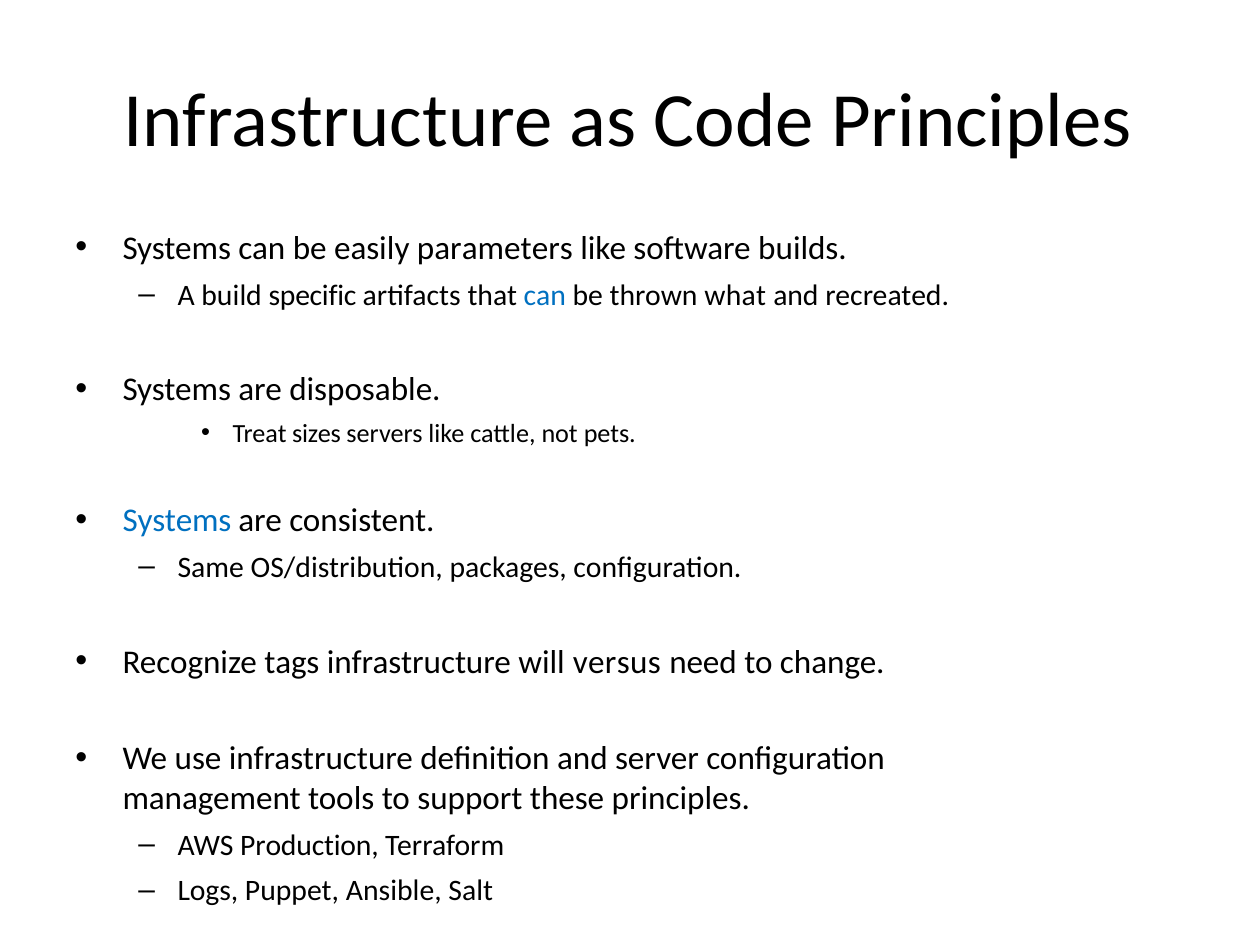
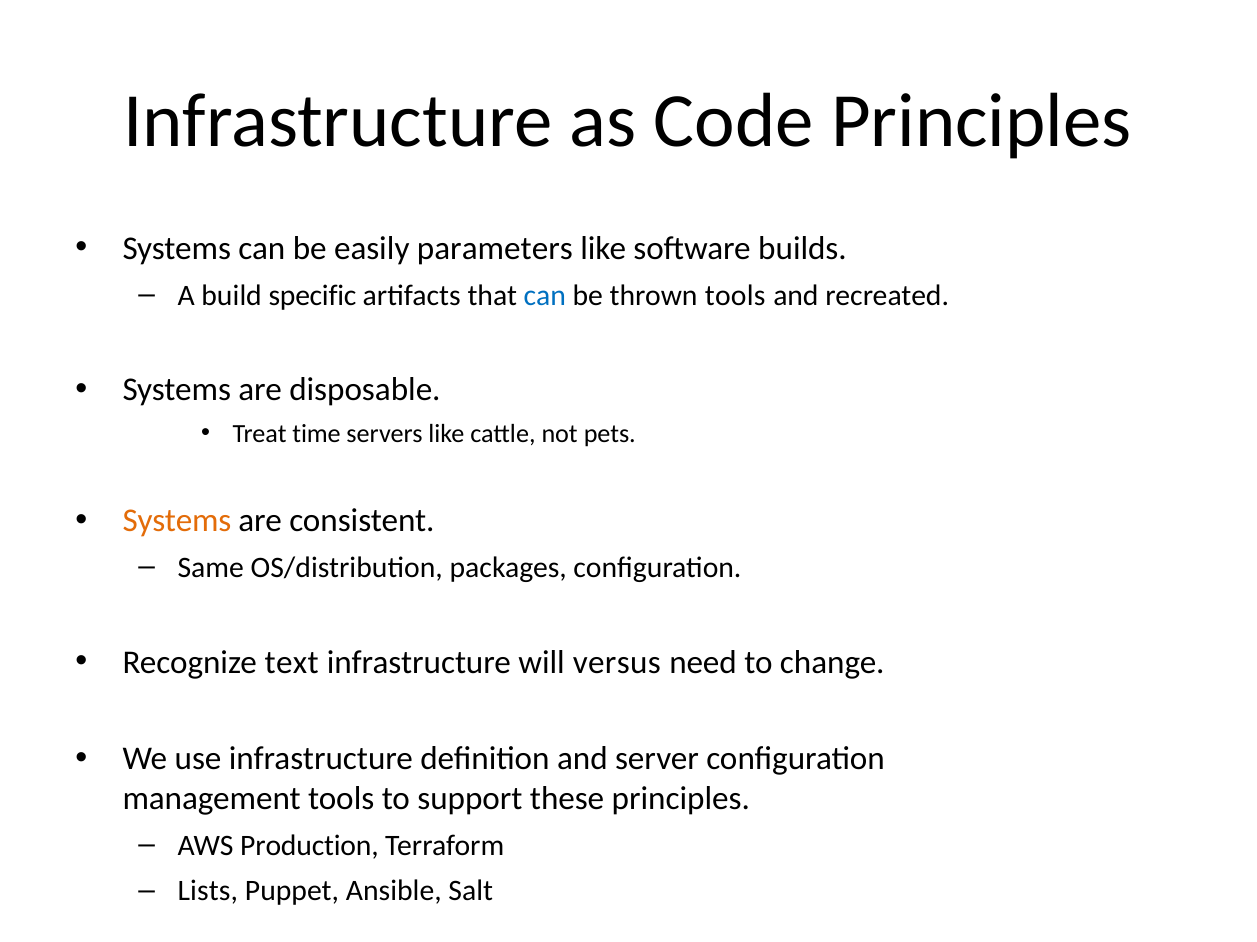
thrown what: what -> tools
sizes: sizes -> time
Systems at (177, 521) colour: blue -> orange
tags: tags -> text
Logs: Logs -> Lists
